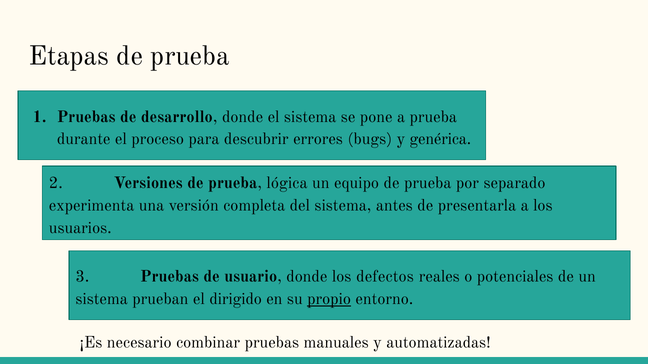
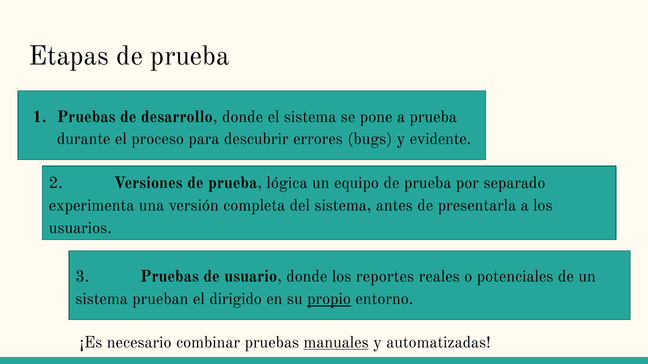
genérica: genérica -> evidente
defectos: defectos -> reportes
manuales underline: none -> present
